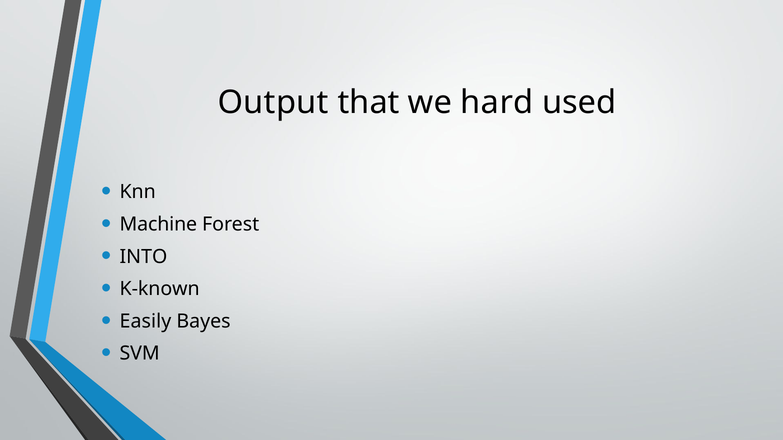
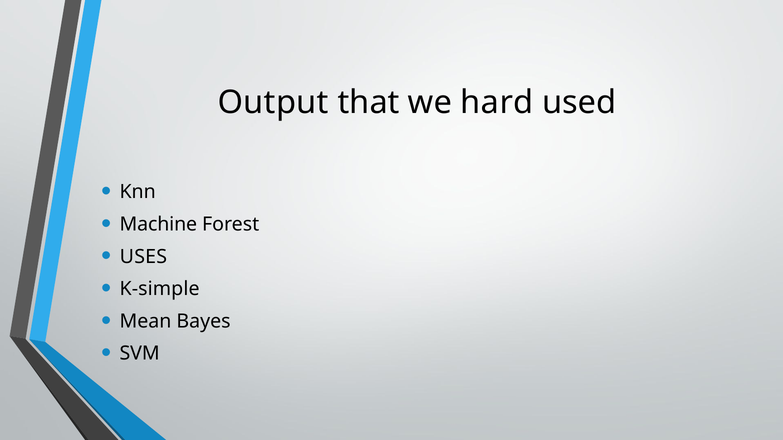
INTO: INTO -> USES
K-known: K-known -> K-simple
Easily: Easily -> Mean
